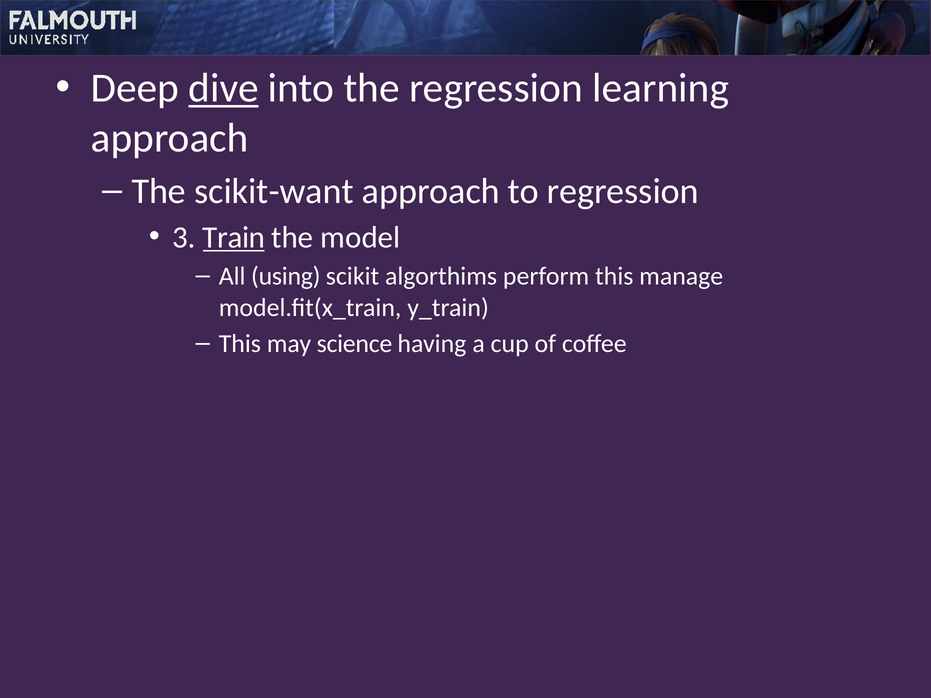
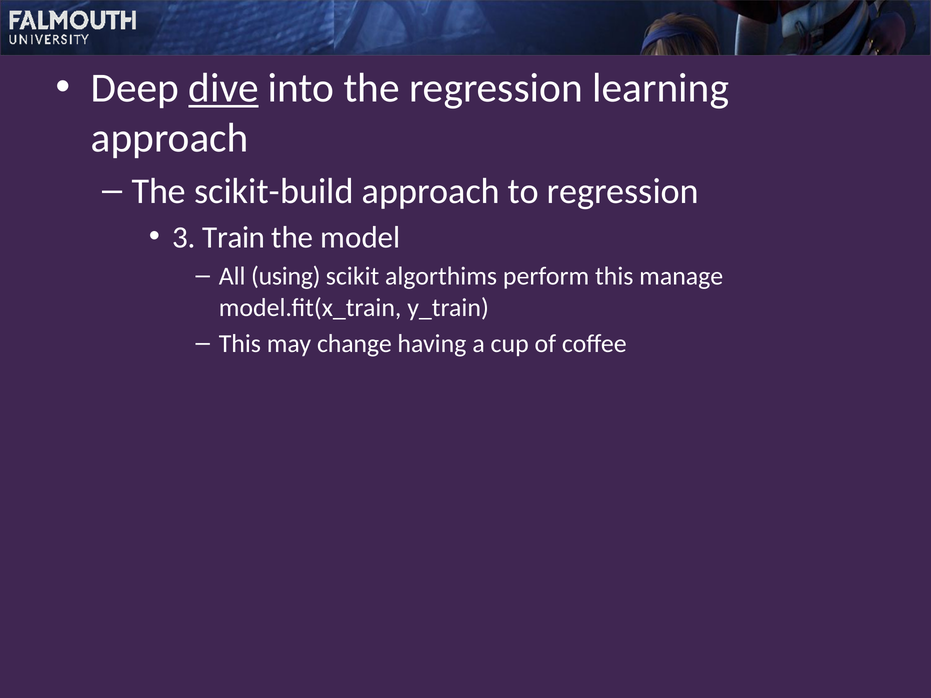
scikit-want: scikit-want -> scikit-build
Train underline: present -> none
science: science -> change
